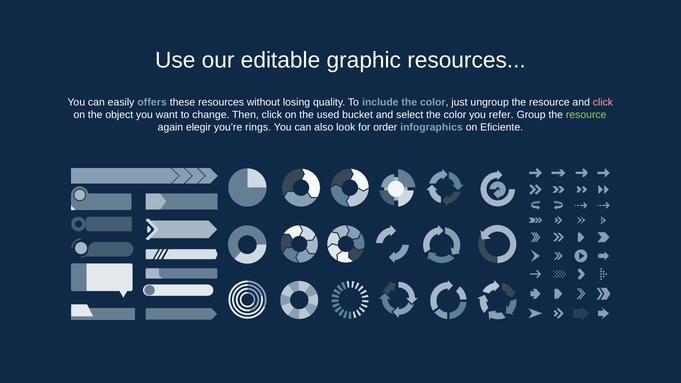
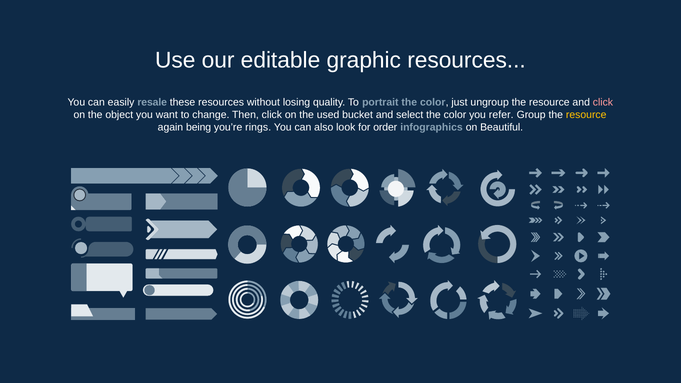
offers: offers -> resale
include: include -> portrait
resource at (586, 115) colour: light green -> yellow
elegir: elegir -> being
Eficiente: Eficiente -> Beautiful
